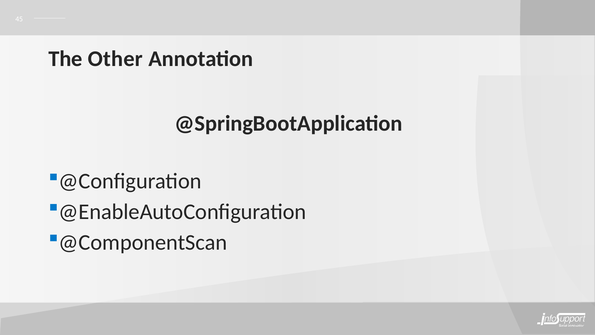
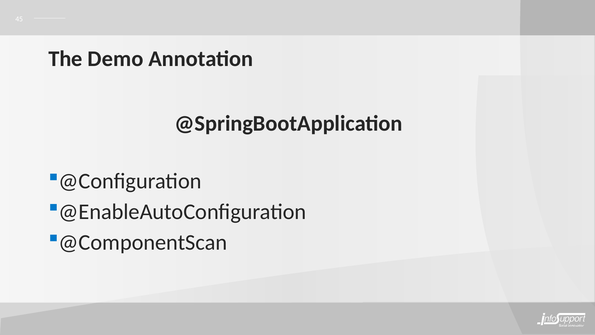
Other: Other -> Demo
